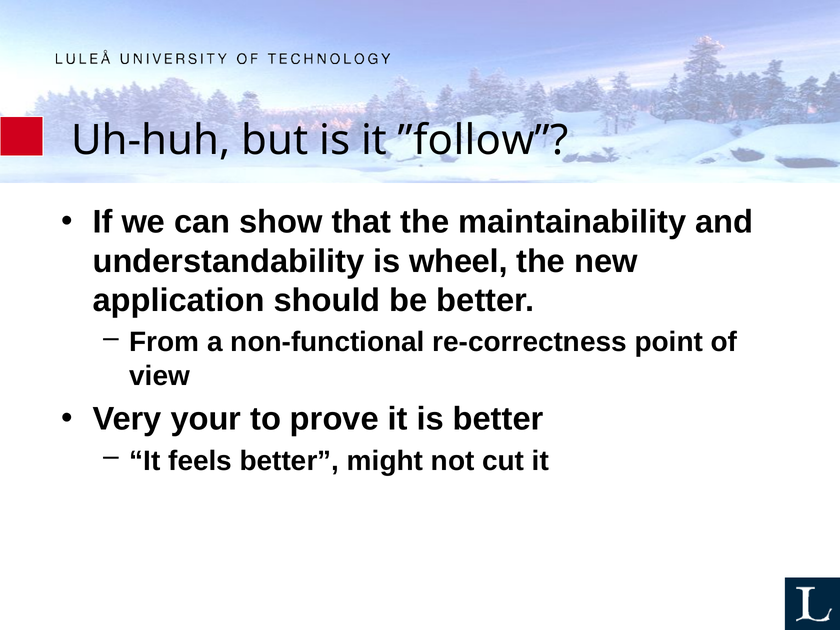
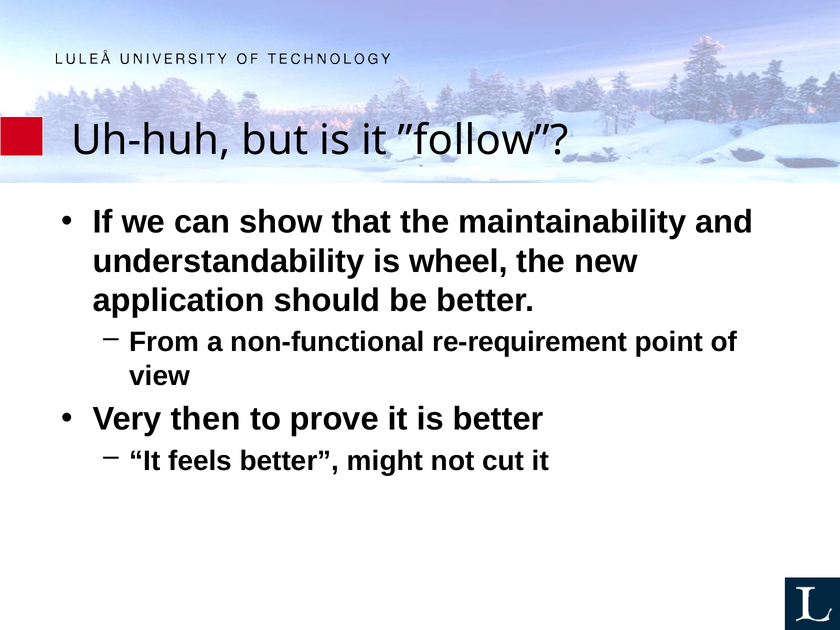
re-correctness: re-correctness -> re-requirement
your: your -> then
